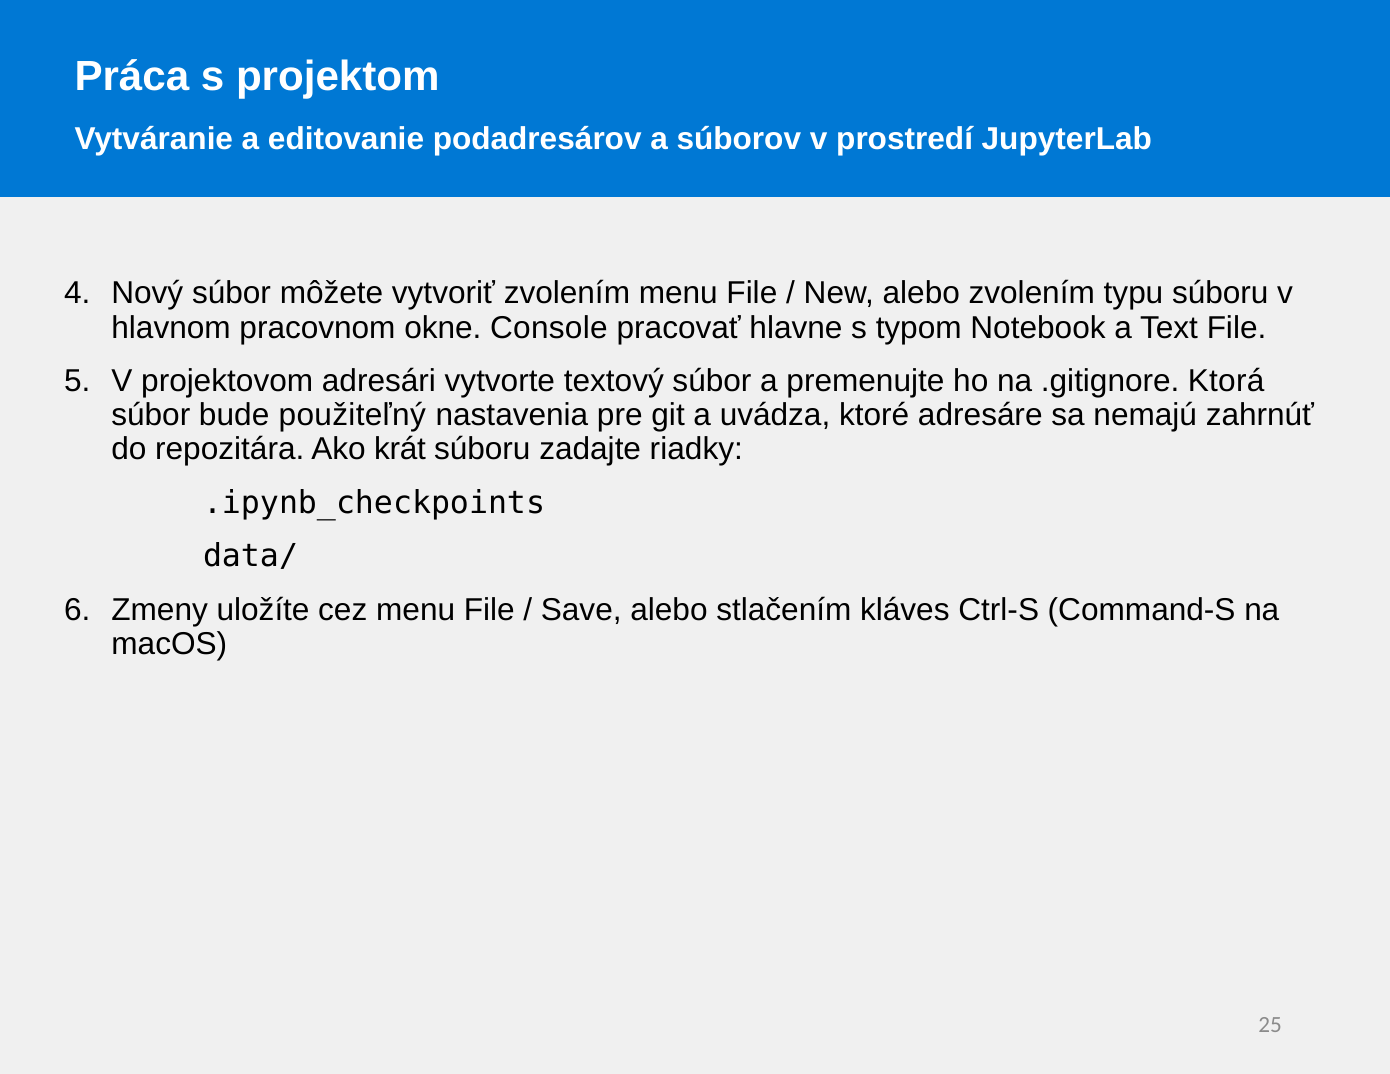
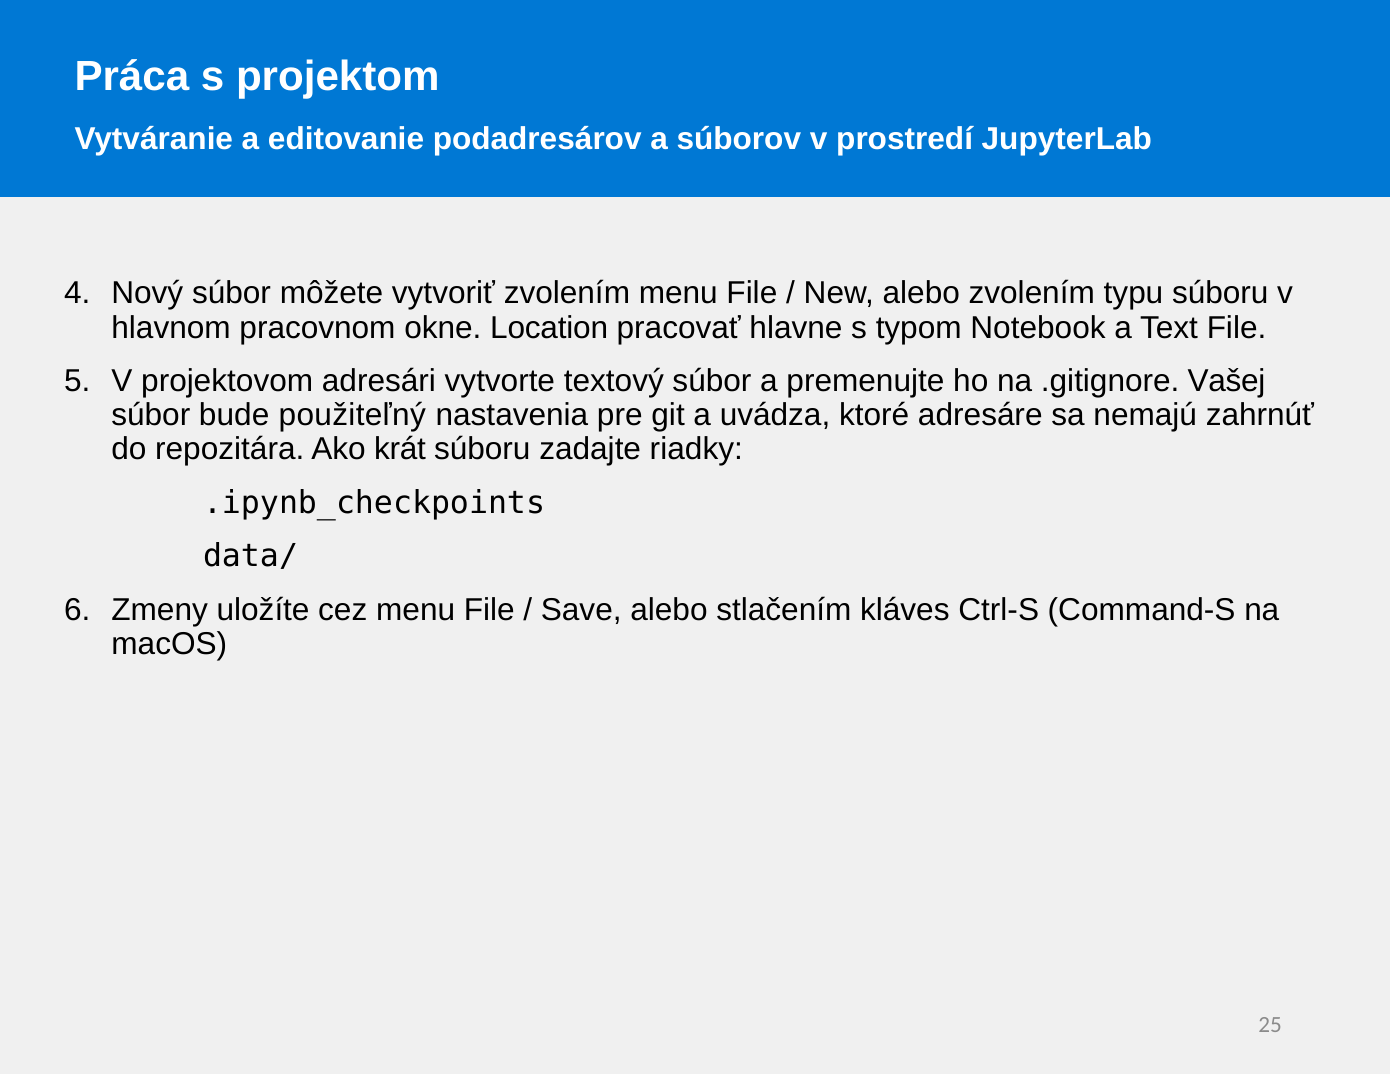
Console: Console -> Location
Ktorá: Ktorá -> Vašej
